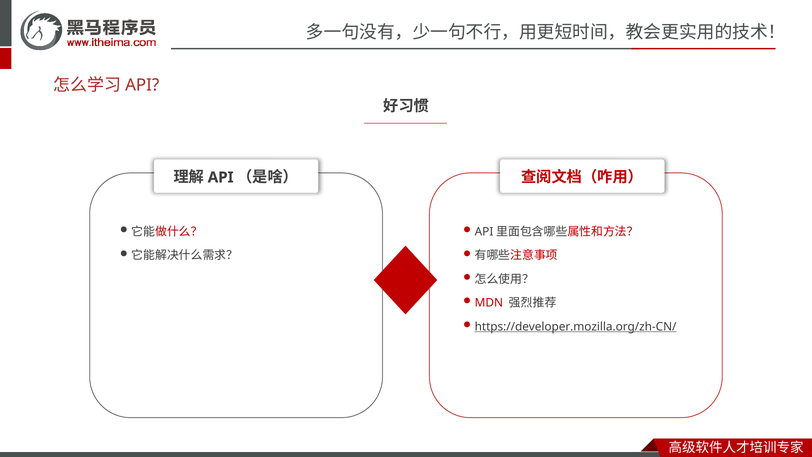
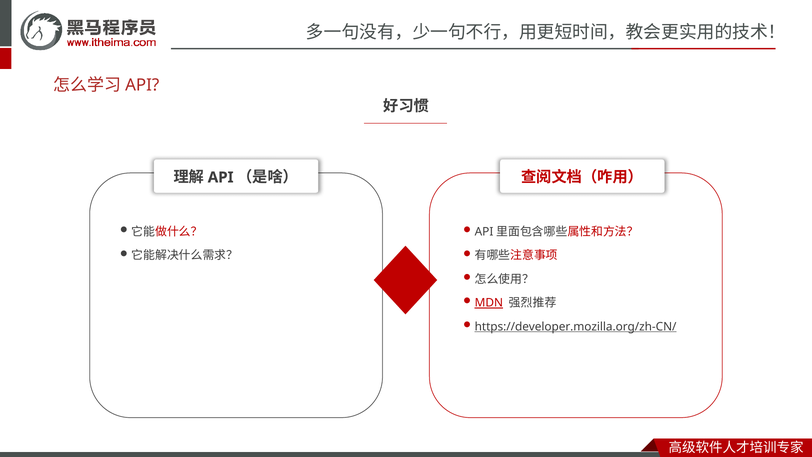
MDN underline: none -> present
